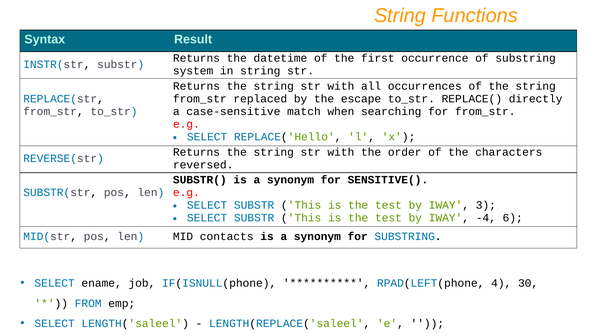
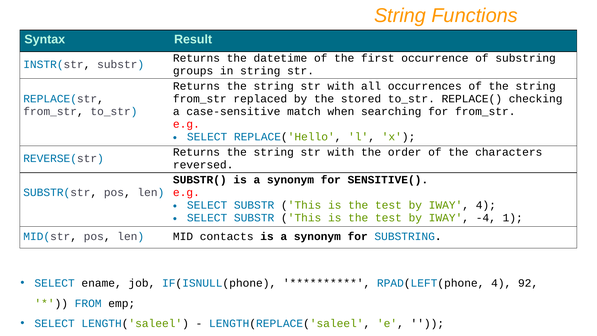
system: system -> groups
escape: escape -> stored
directly: directly -> checking
IWAY 3: 3 -> 4
6: 6 -> 1
30: 30 -> 92
